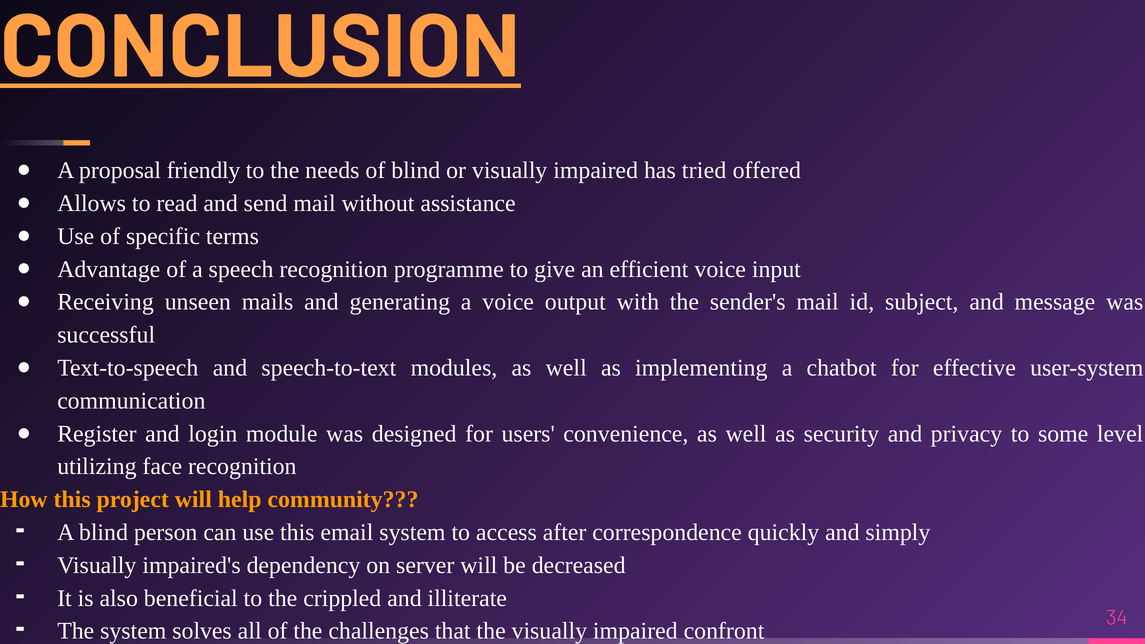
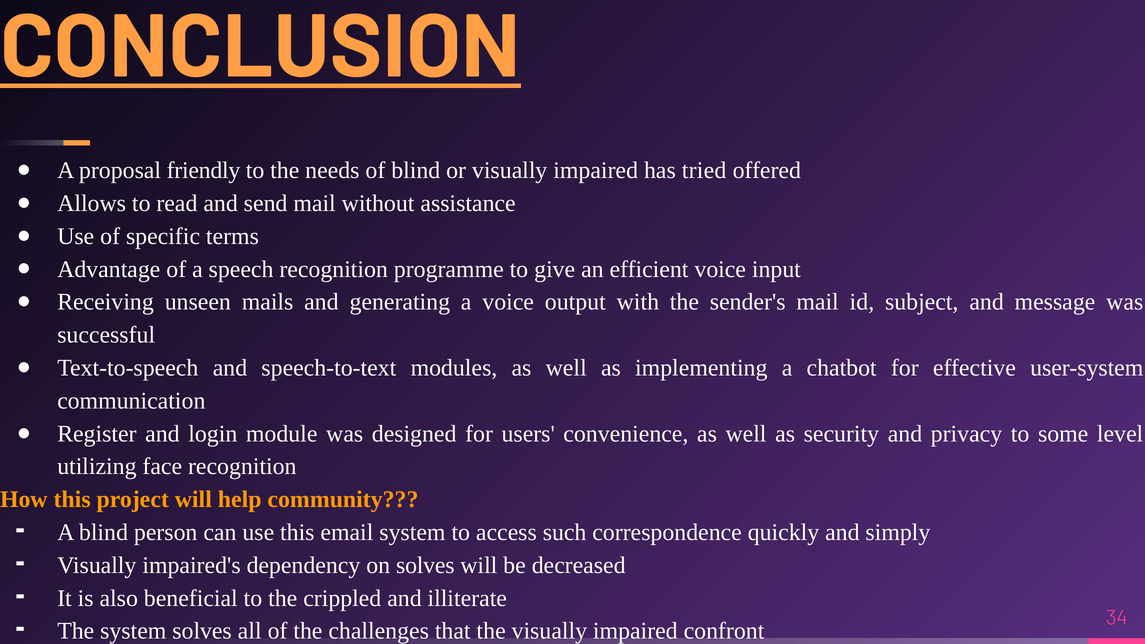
after: after -> such
on server: server -> solves
